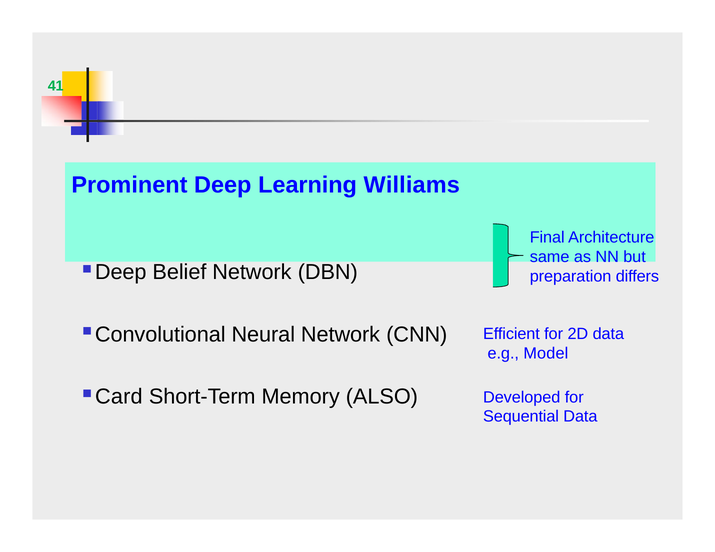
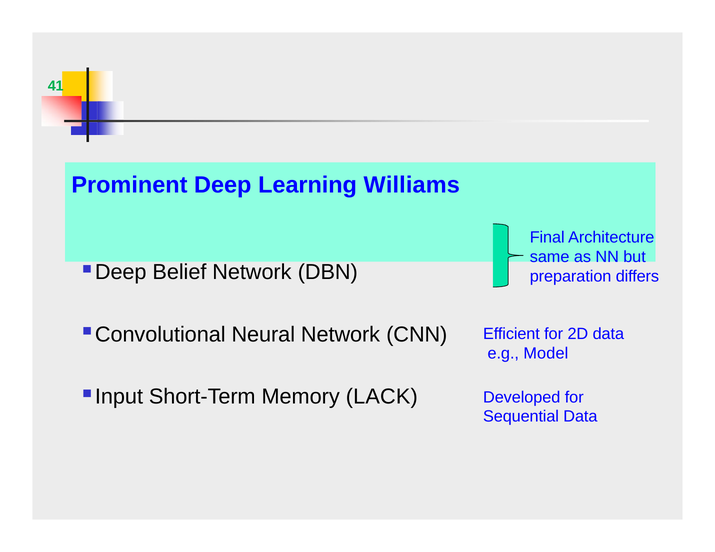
Card: Card -> Input
ALSO: ALSO -> LACK
